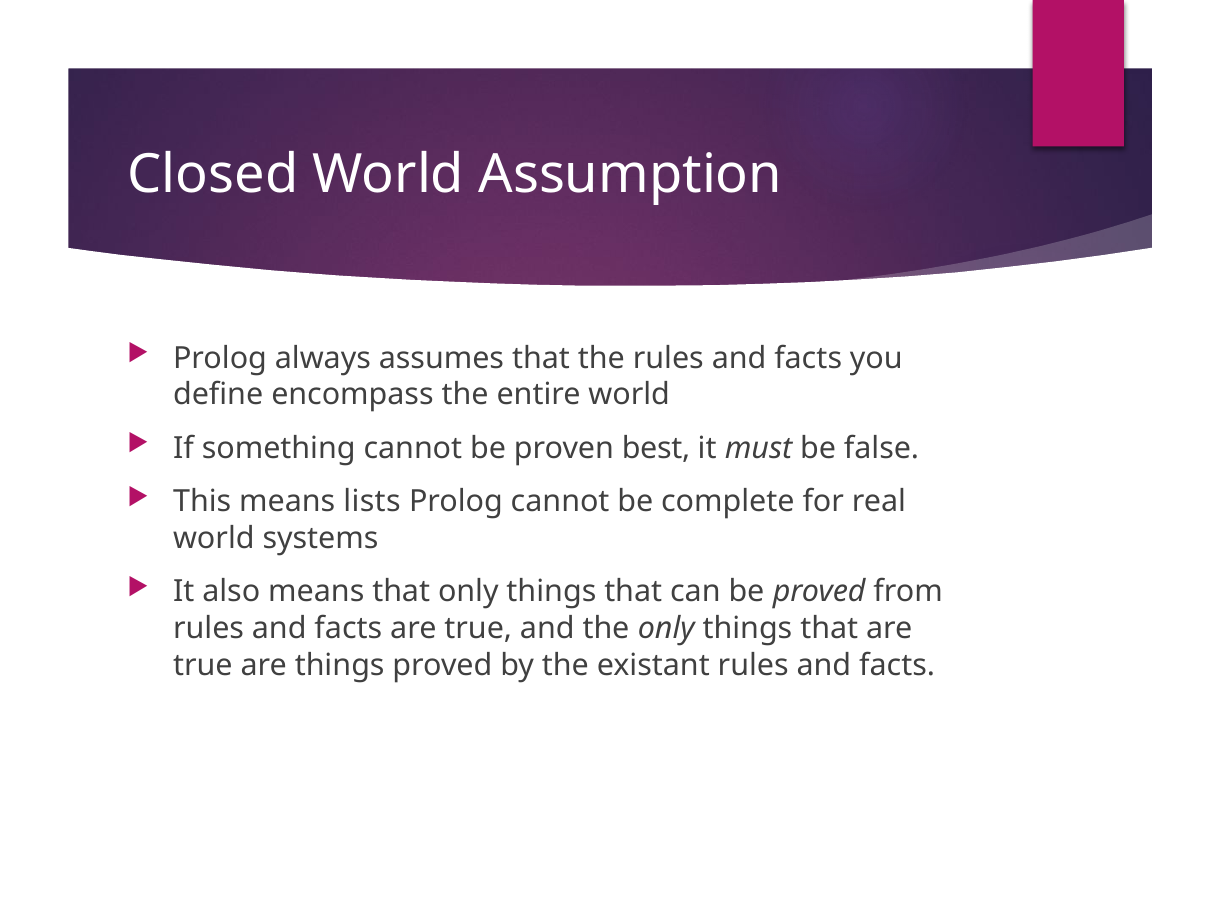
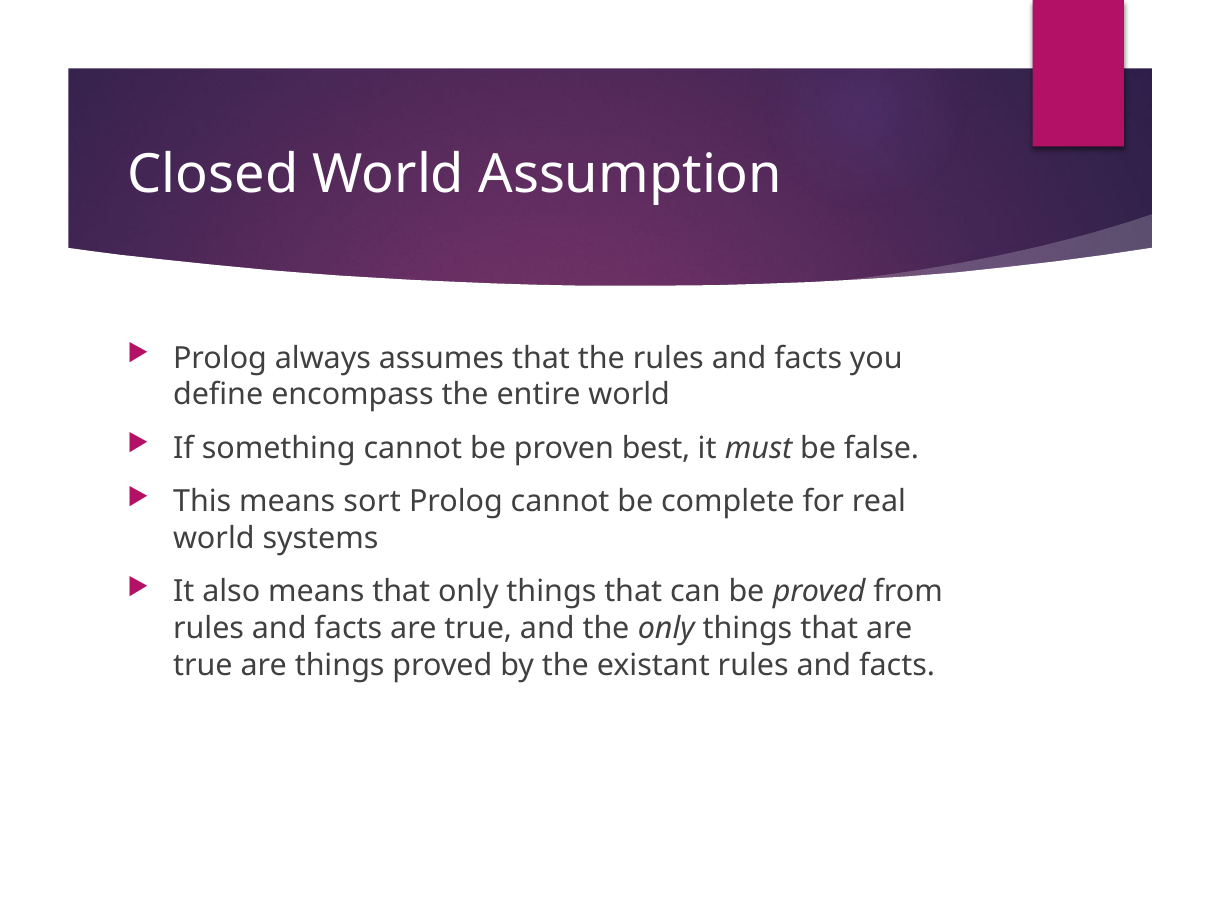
lists: lists -> sort
